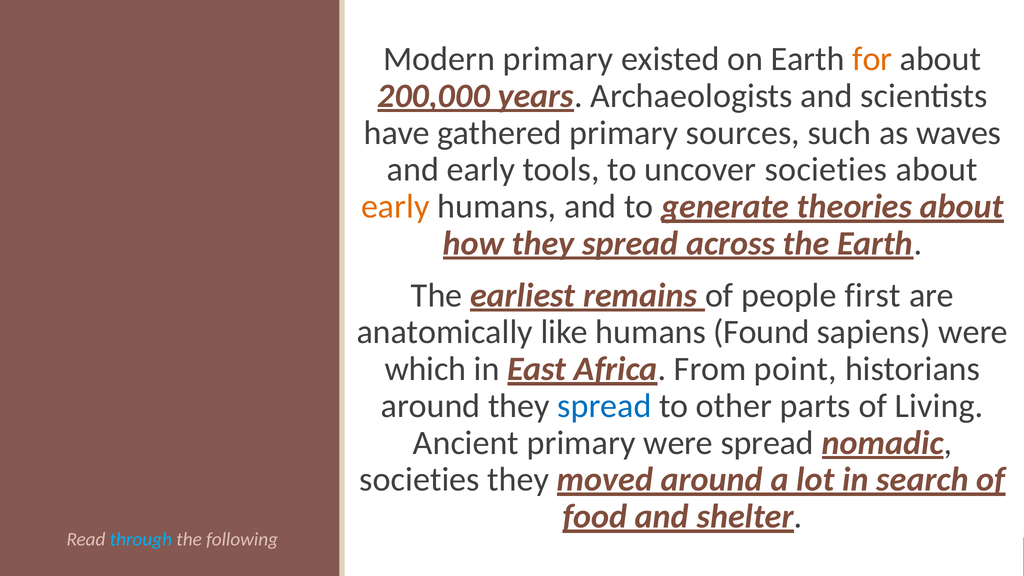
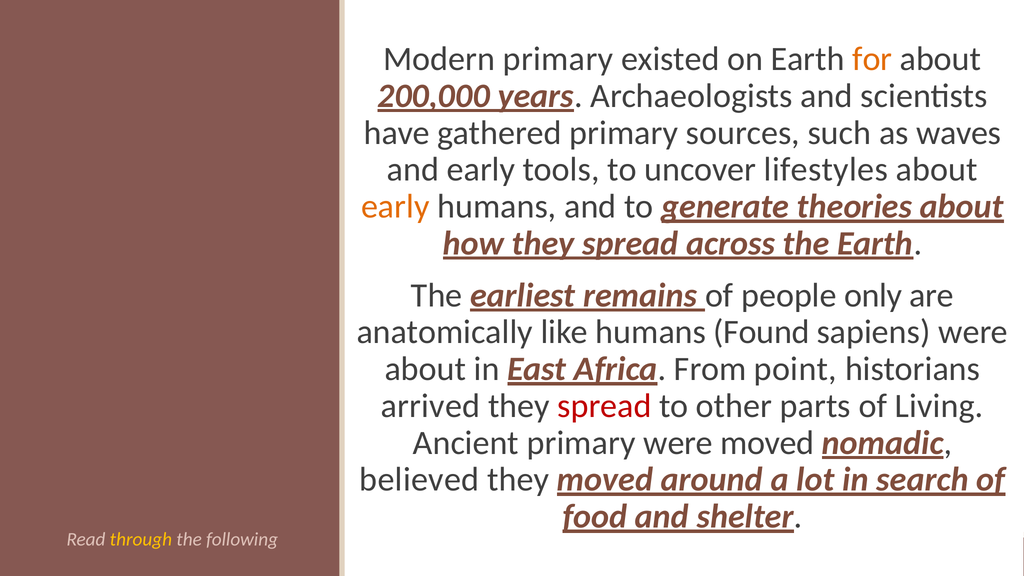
uncover societies: societies -> lifestyles
first: first -> only
which at (425, 369): which -> about
around at (431, 406): around -> arrived
spread at (604, 406) colour: blue -> red
were spread: spread -> moved
societies at (420, 480): societies -> believed
through colour: light blue -> yellow
